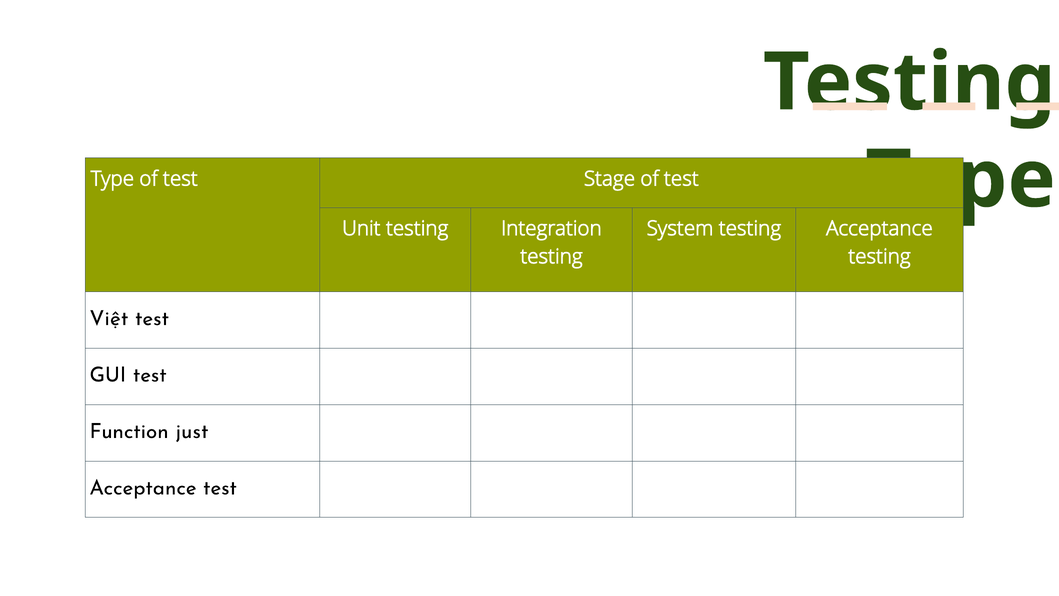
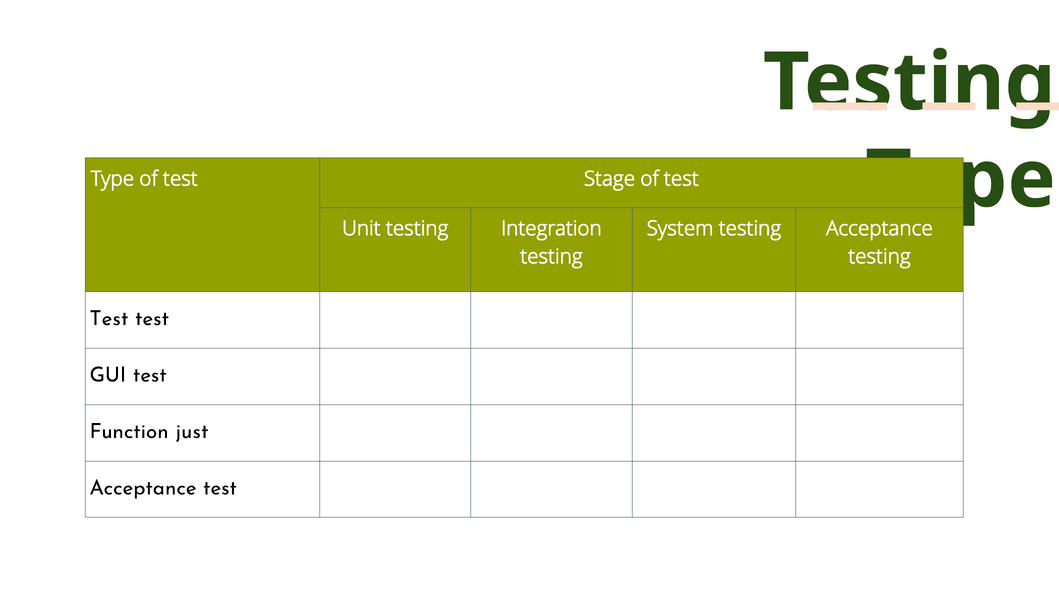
Việt at (109, 318): Việt -> Test
